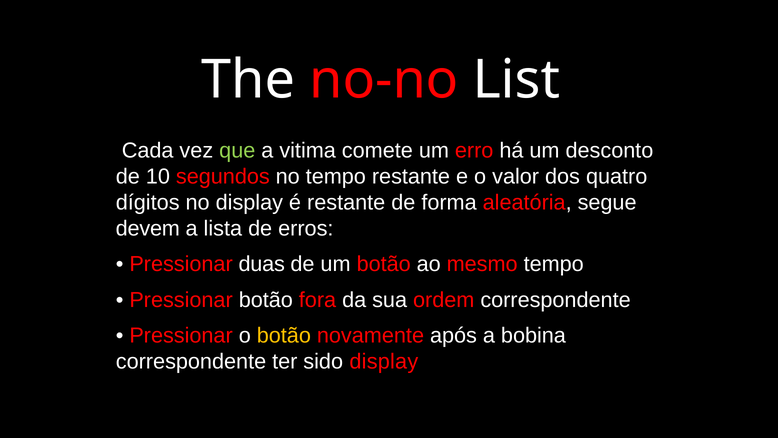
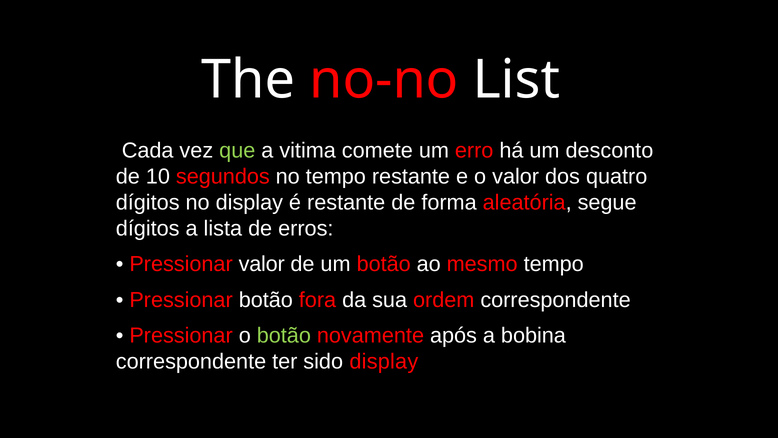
devem at (148, 229): devem -> dígitos
Pressionar duas: duas -> valor
botão at (284, 335) colour: yellow -> light green
